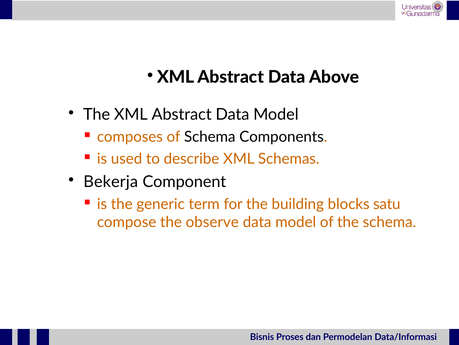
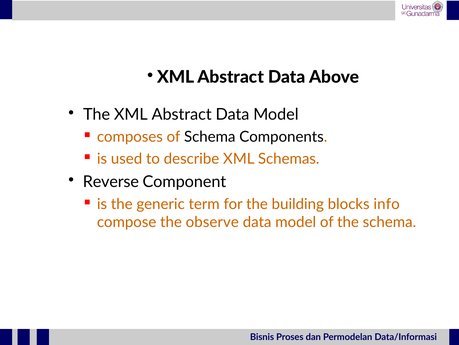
Bekerja: Bekerja -> Reverse
satu: satu -> info
